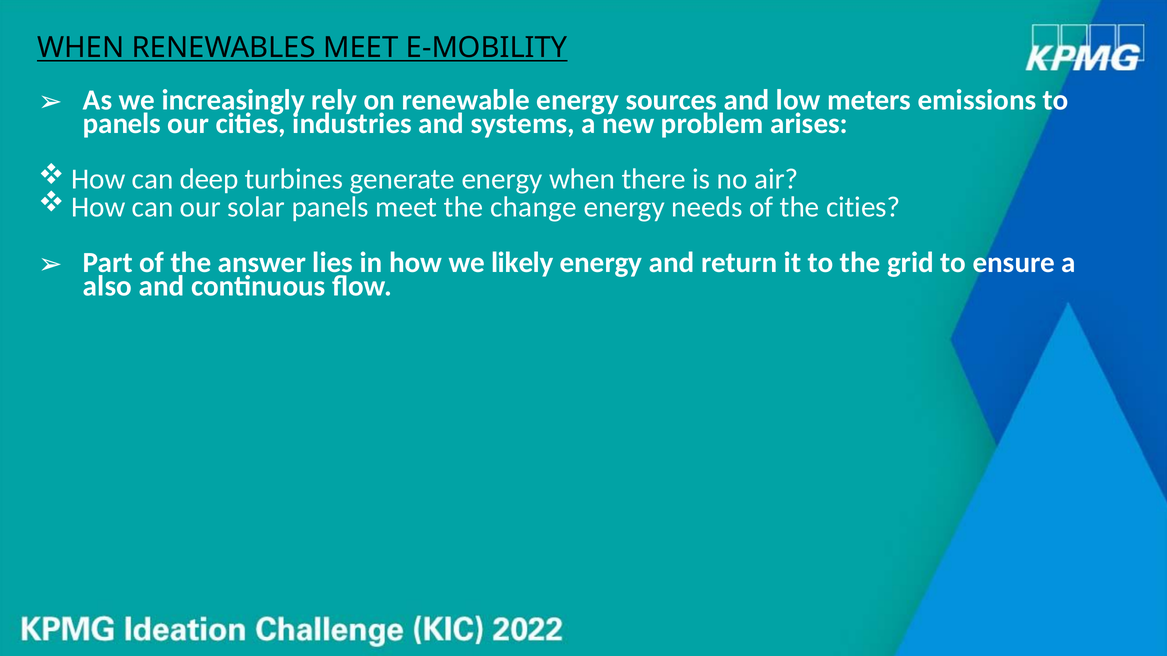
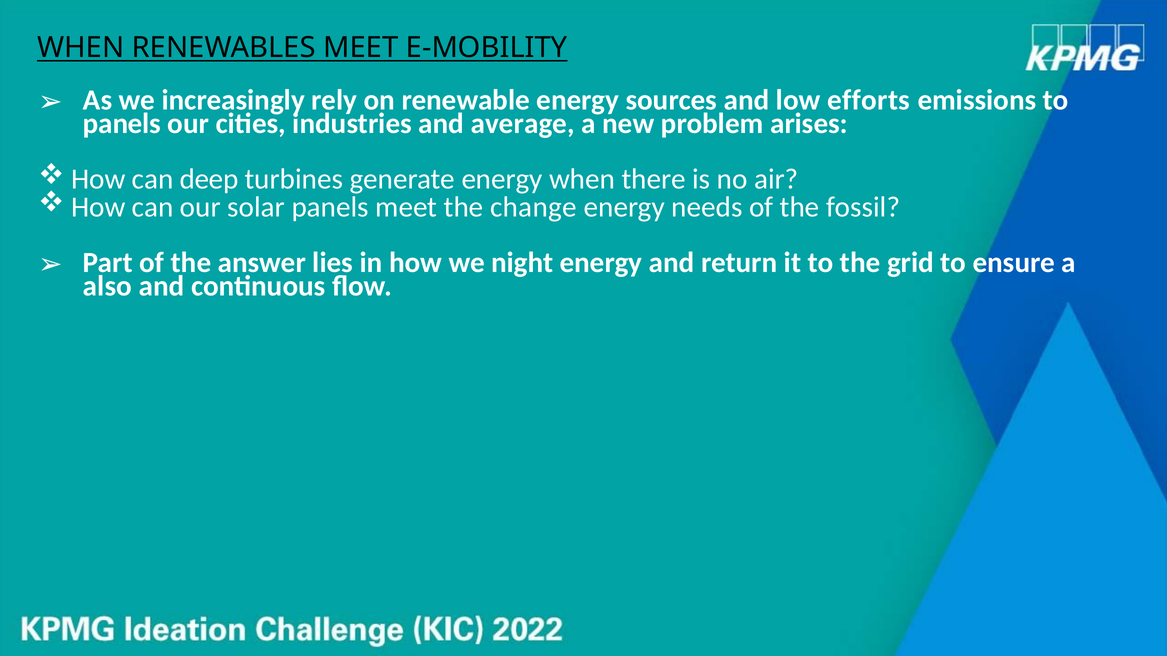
meters: meters -> efforts
systems: systems -> average
the cities: cities -> fossil
likely: likely -> night
